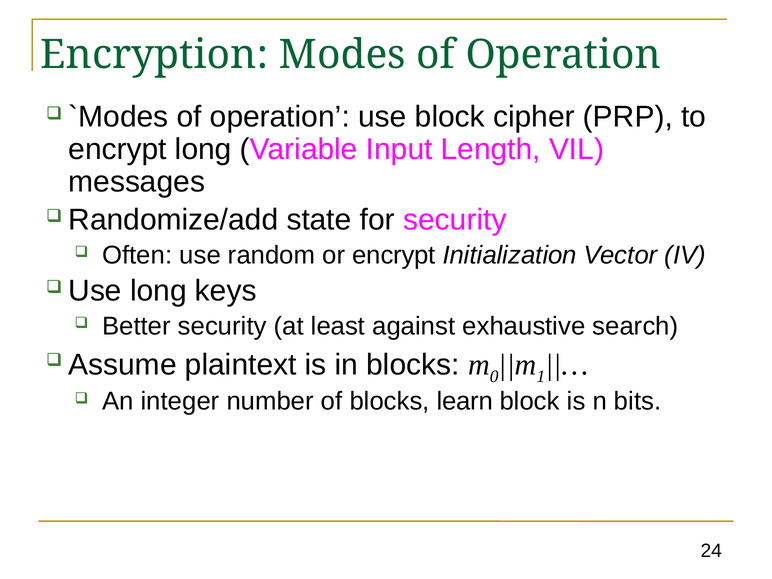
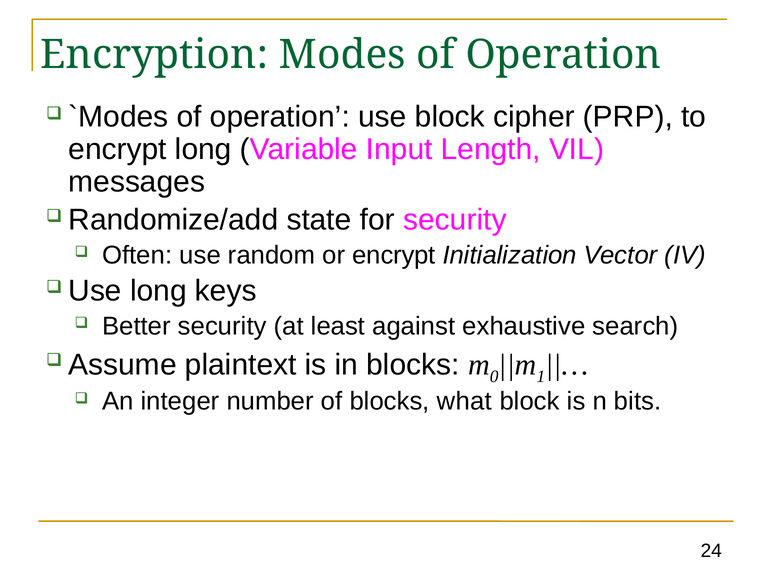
learn: learn -> what
